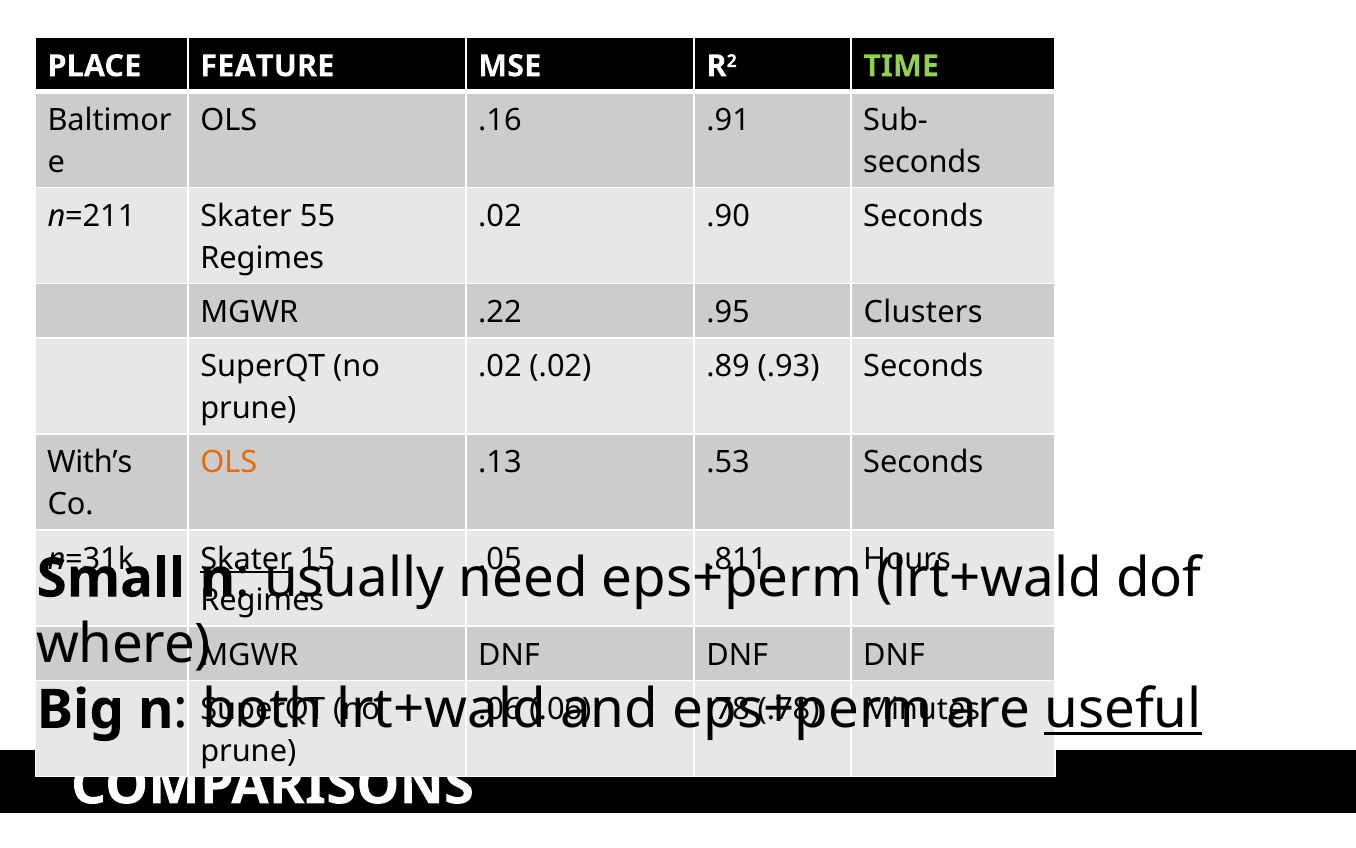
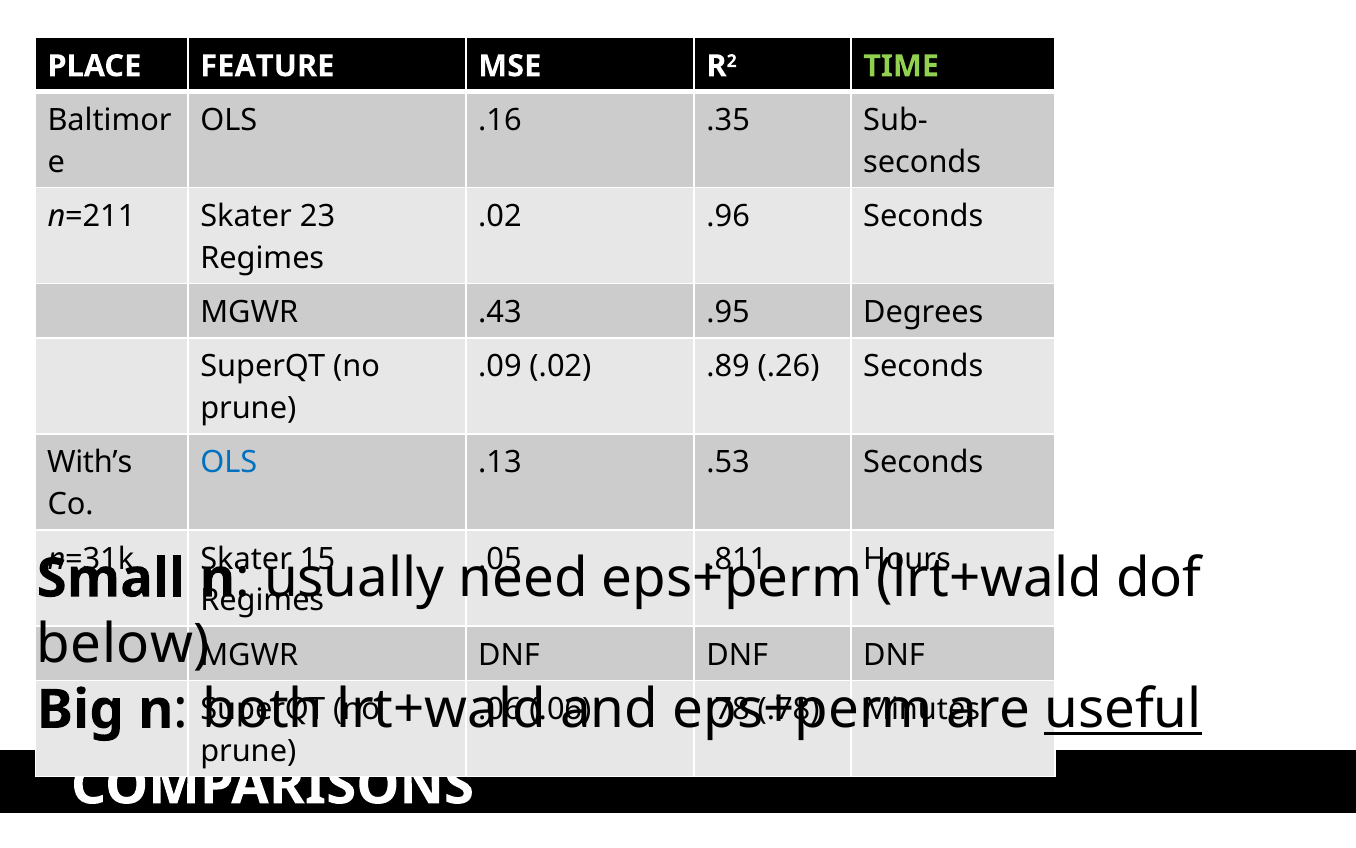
.91: .91 -> .35
55: 55 -> 23
.90: .90 -> .96
.22: .22 -> .43
Clusters: Clusters -> Degrees
.02 at (500, 367): .02 -> .09
.93: .93 -> .26
OLS at (229, 463) colour: orange -> blue
Skater at (246, 559) underline: present -> none
where: where -> below
